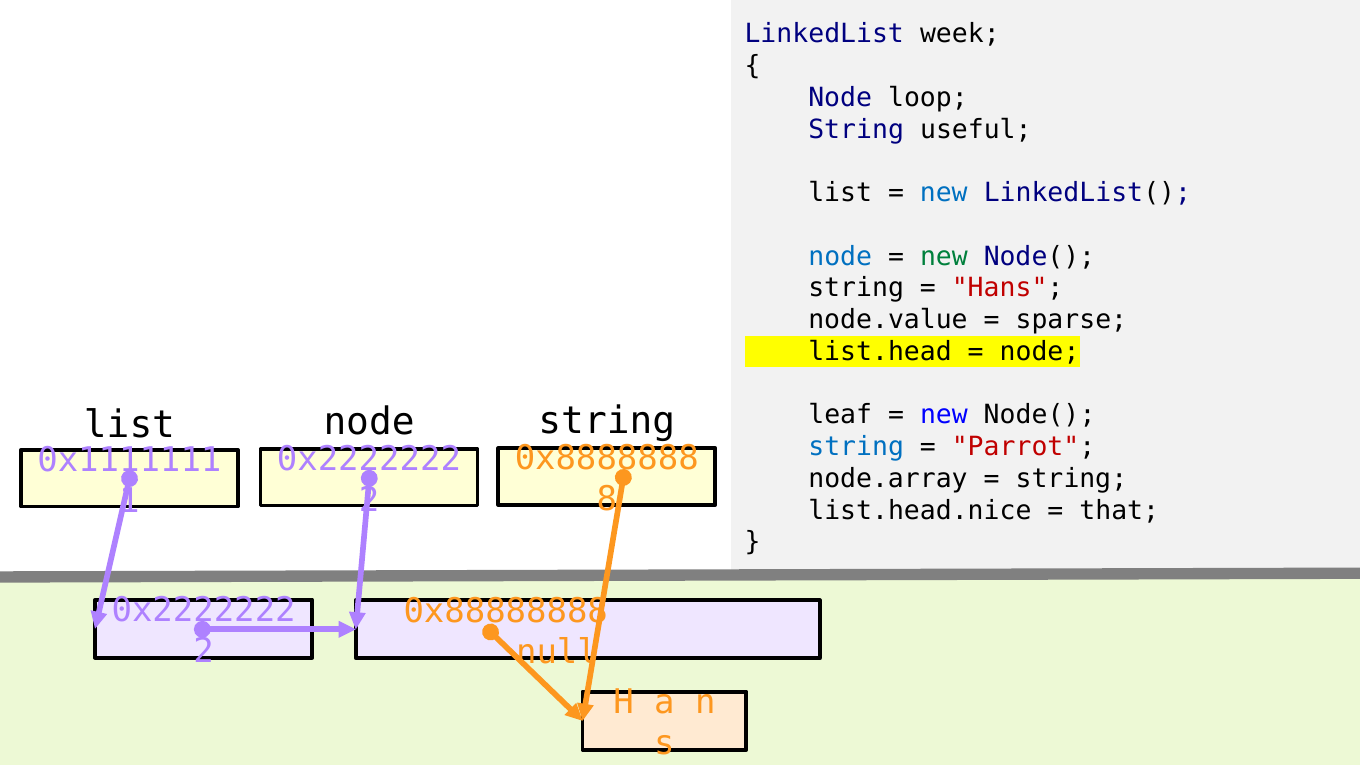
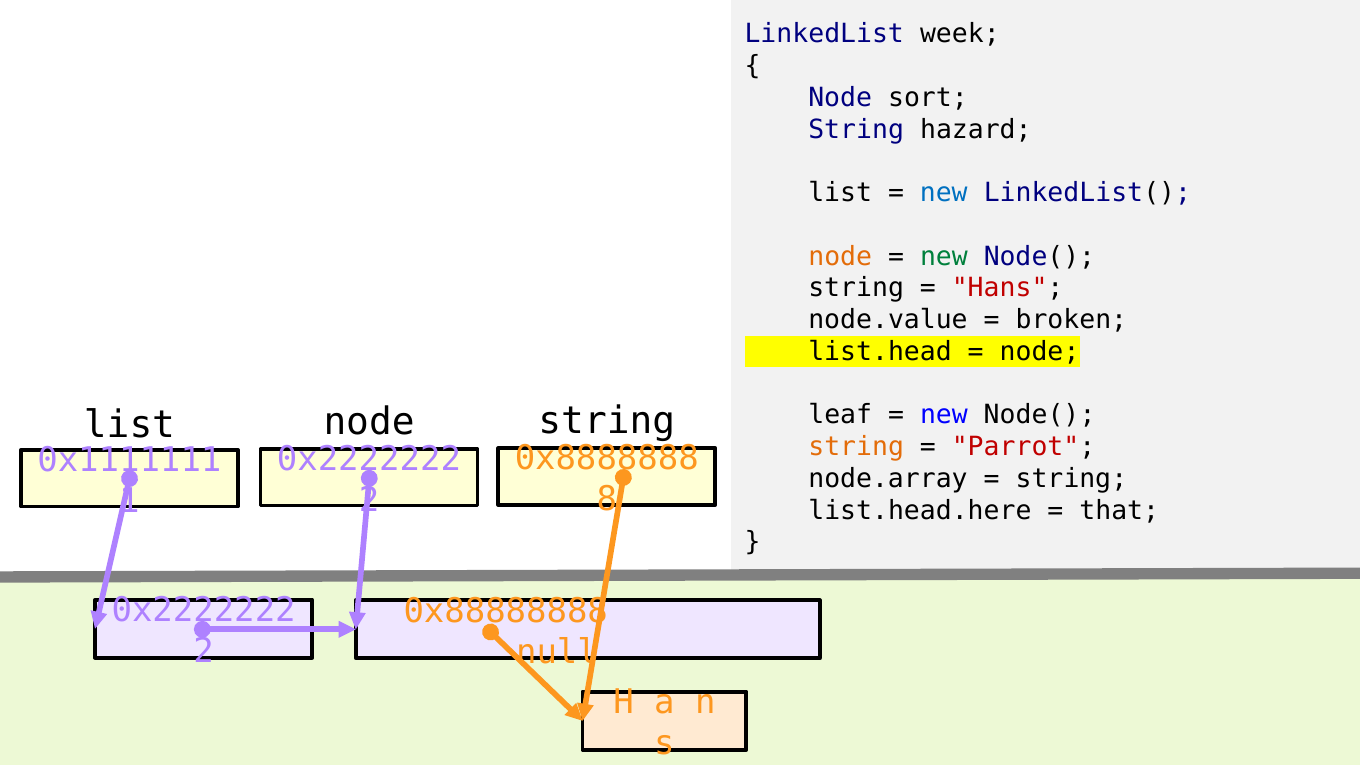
loop: loop -> sort
useful: useful -> hazard
node at (840, 257) colour: blue -> orange
sparse: sparse -> broken
string at (856, 447) colour: blue -> orange
list.head.nice: list.head.nice -> list.head.here
